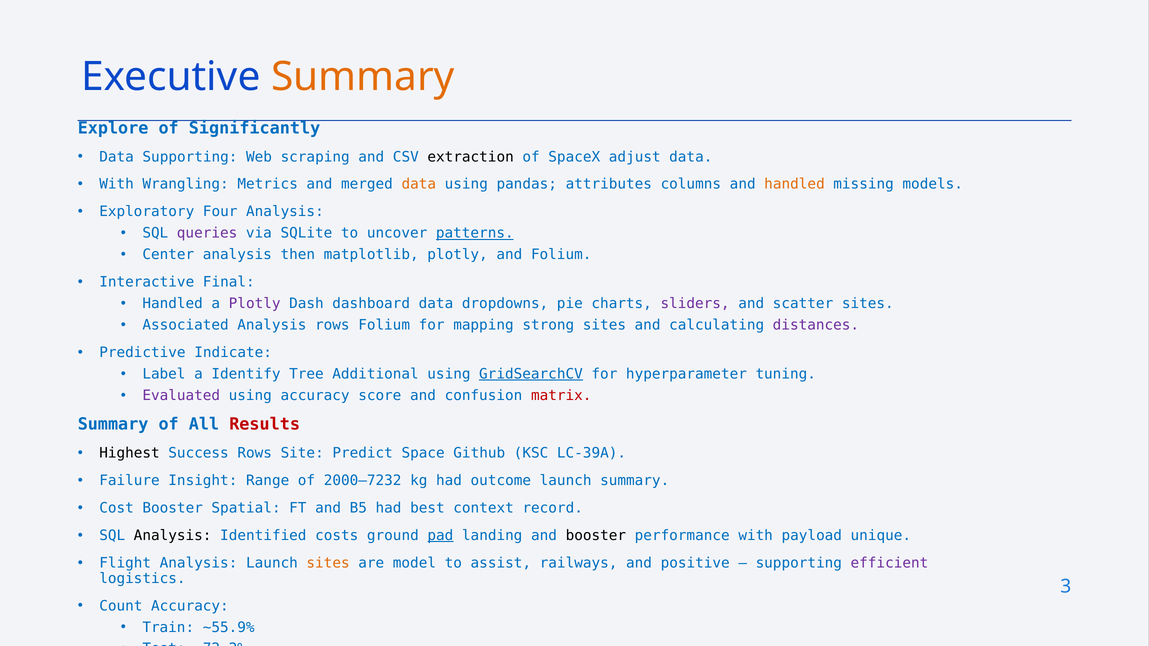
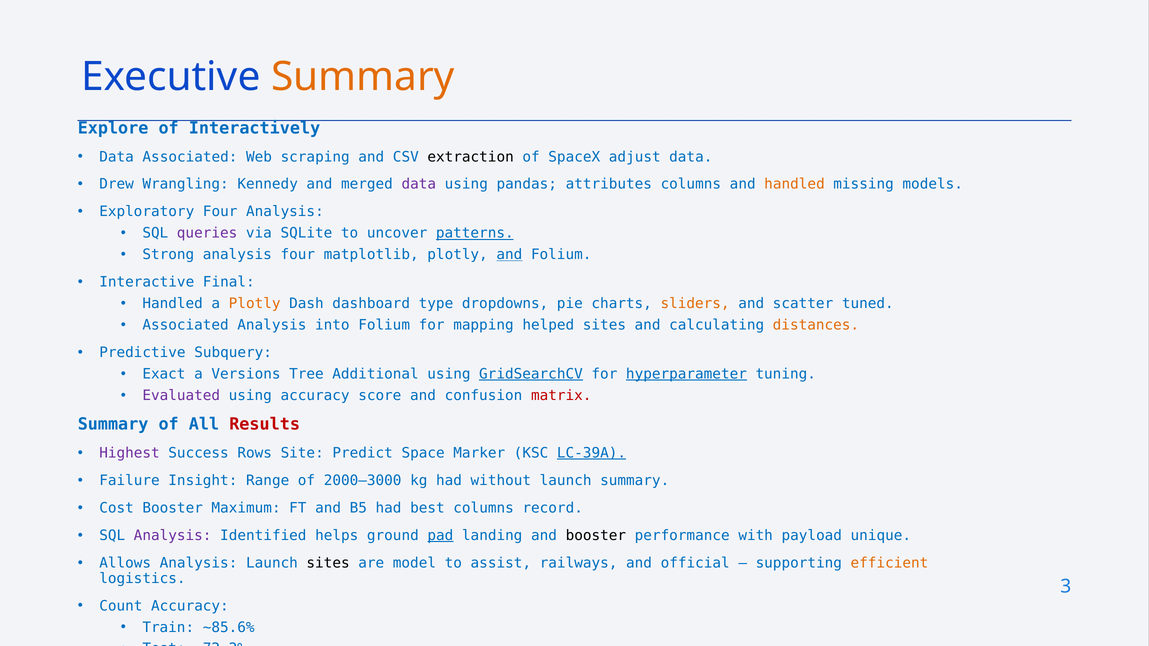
Significantly: Significantly -> Interactively
Data Supporting: Supporting -> Associated
With at (117, 184): With -> Drew
Metrics: Metrics -> Kennedy
data at (419, 184) colour: orange -> purple
Center: Center -> Strong
analysis then: then -> four
and at (509, 255) underline: none -> present
Plotly at (255, 304) colour: purple -> orange
dashboard data: data -> type
sliders colour: purple -> orange
scatter sites: sites -> tuned
Analysis rows: rows -> into
strong: strong -> helped
distances colour: purple -> orange
Indicate: Indicate -> Subquery
Label: Label -> Exact
Identify: Identify -> Versions
hyperparameter underline: none -> present
Highest colour: black -> purple
Github: Github -> Marker
LC-39A underline: none -> present
2000–7232: 2000–7232 -> 2000–3000
outcome: outcome -> without
Spatial: Spatial -> Maximum
best context: context -> columns
Analysis at (173, 536) colour: black -> purple
costs: costs -> helps
Flight: Flight -> Allows
sites at (328, 563) colour: orange -> black
positive: positive -> official
efficient colour: purple -> orange
~55.9%: ~55.9% -> ~85.6%
